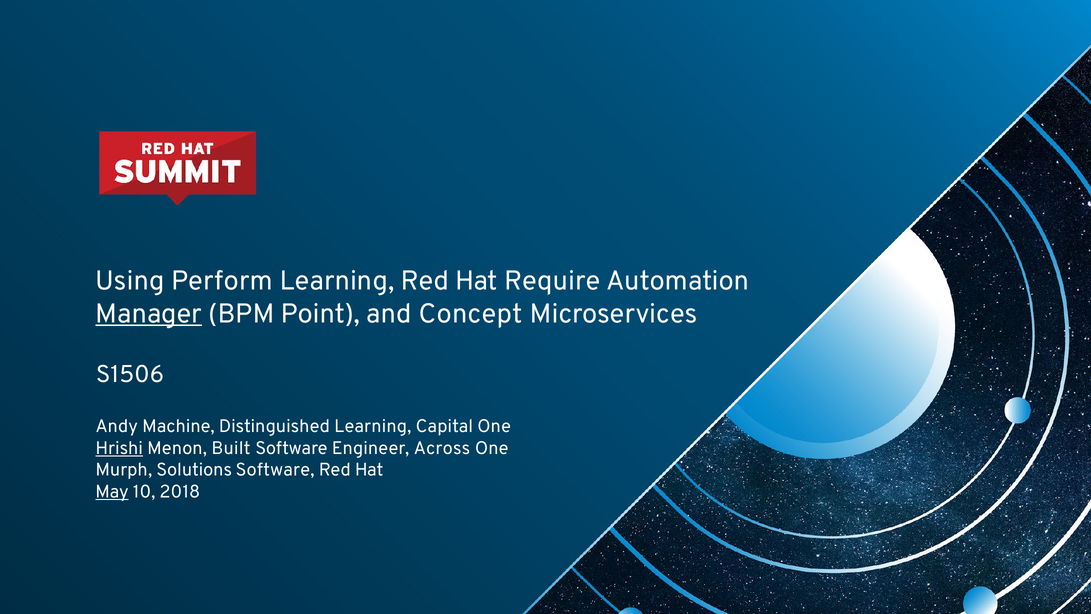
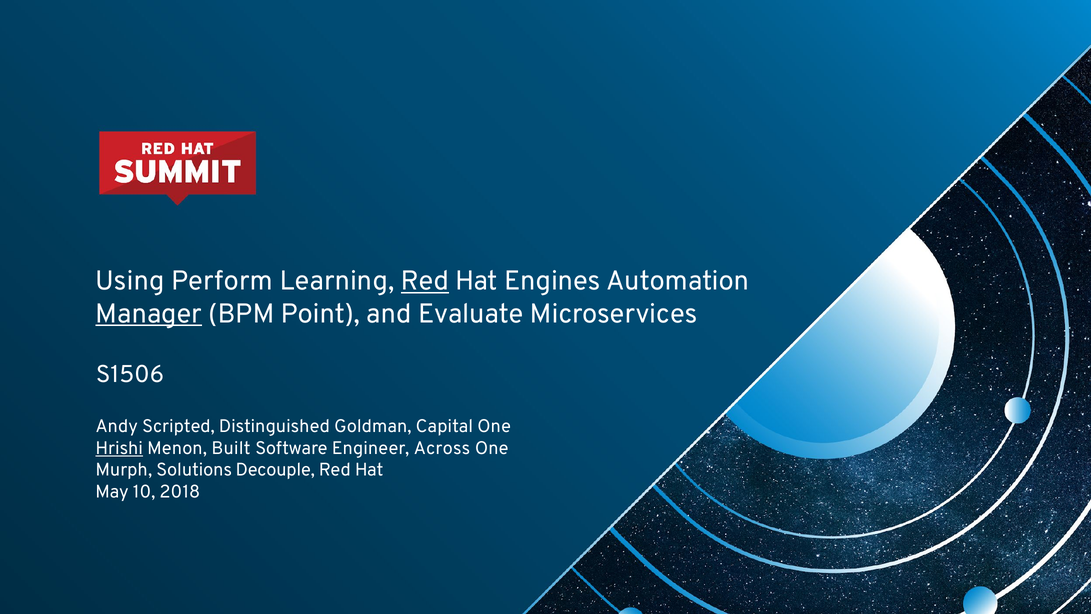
Red at (425, 281) underline: none -> present
Require: Require -> Engines
Concept: Concept -> Evaluate
Machine: Machine -> Scripted
Distinguished Learning: Learning -> Goldman
Solutions Software: Software -> Decouple
May underline: present -> none
